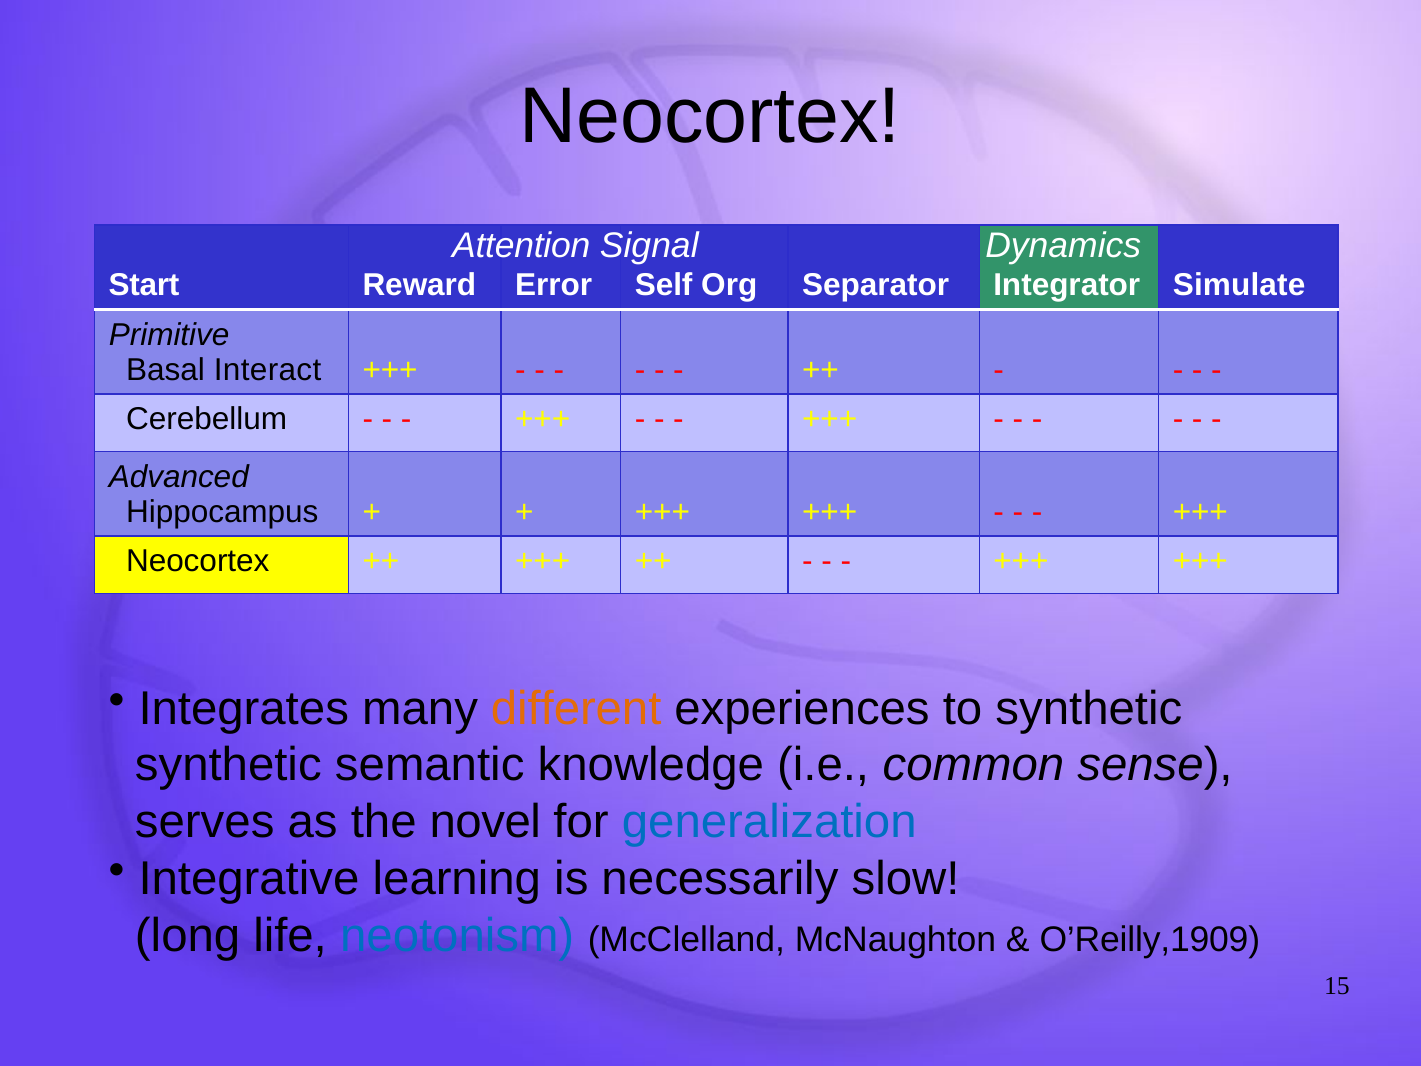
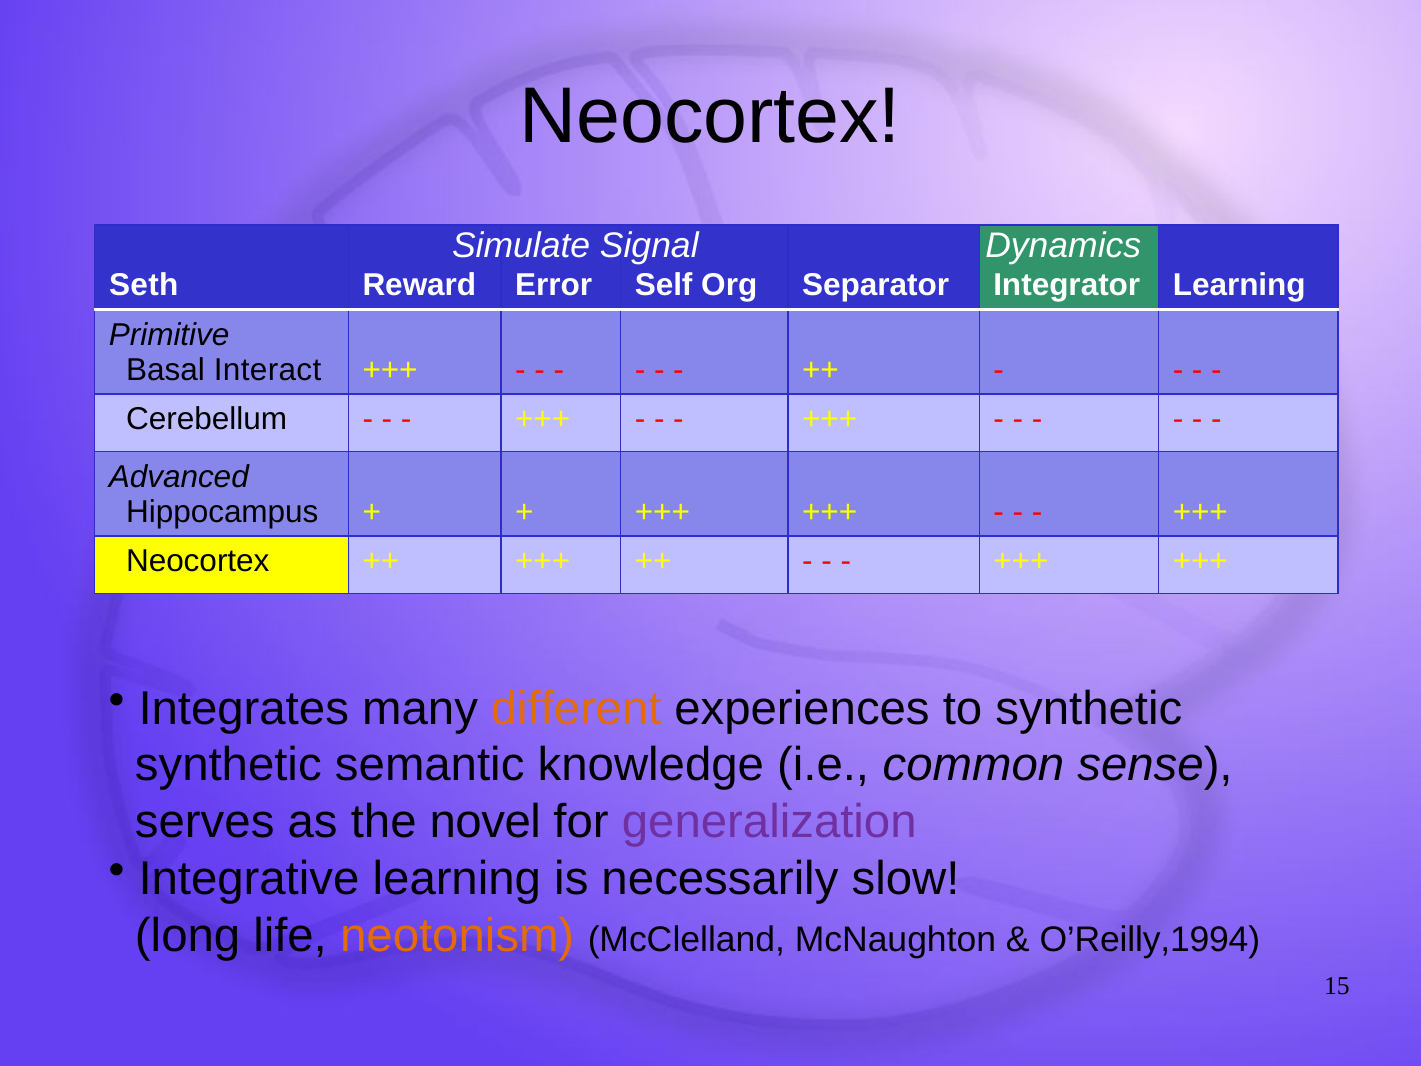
Attention: Attention -> Simulate
Start: Start -> Seth
Integrator Simulate: Simulate -> Learning
generalization colour: blue -> purple
neotonism colour: blue -> orange
O’Reilly,1909: O’Reilly,1909 -> O’Reilly,1994
